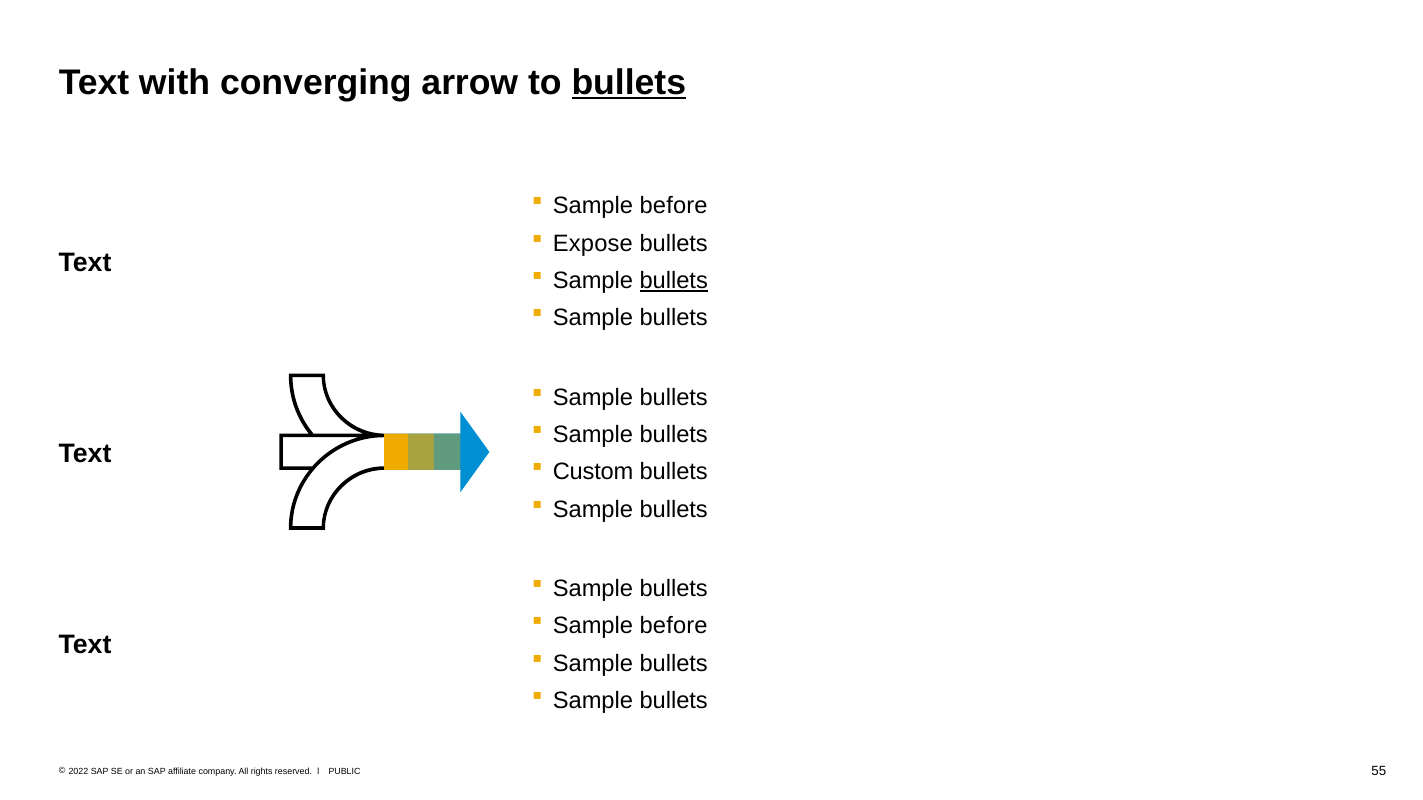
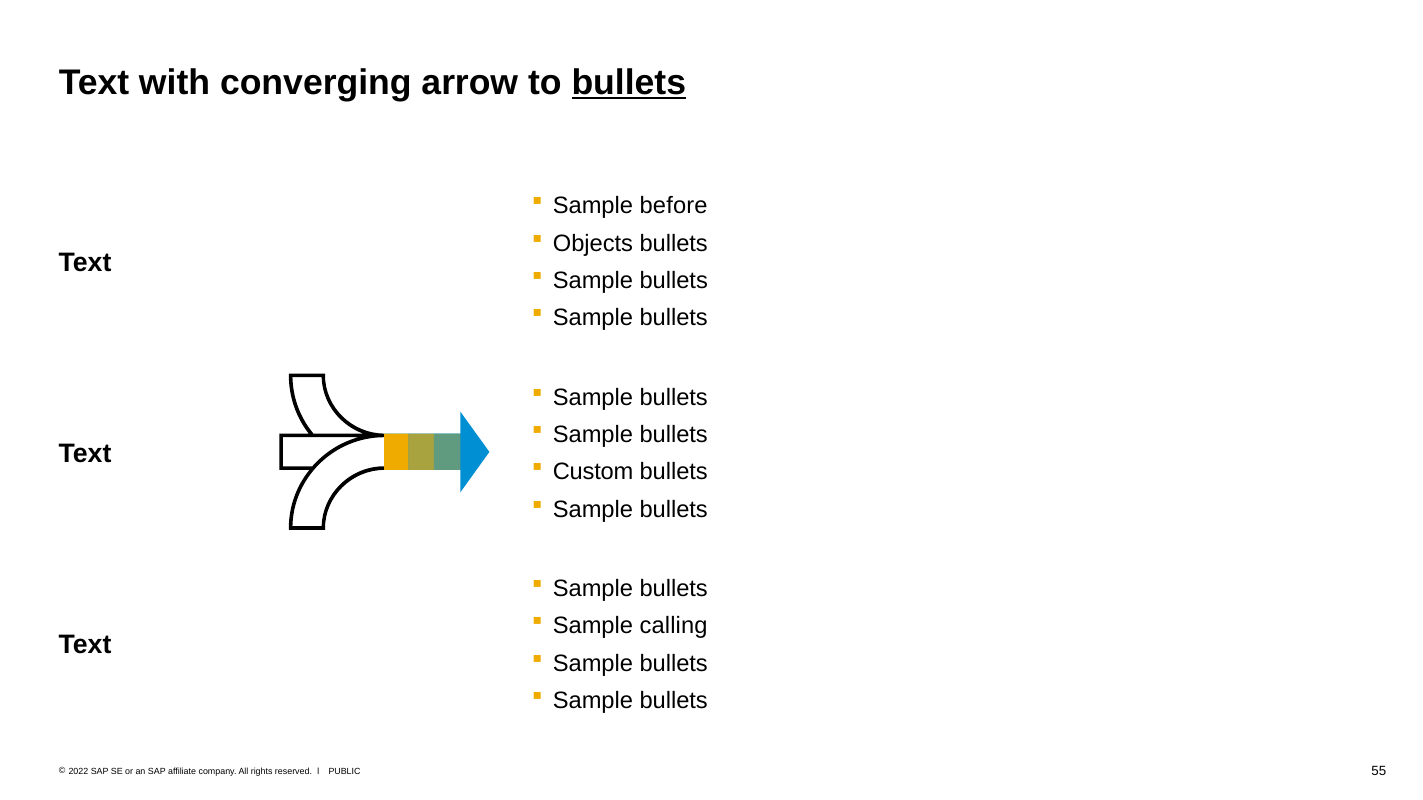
Expose: Expose -> Objects
bullets at (674, 281) underline: present -> none
before at (674, 626): before -> calling
